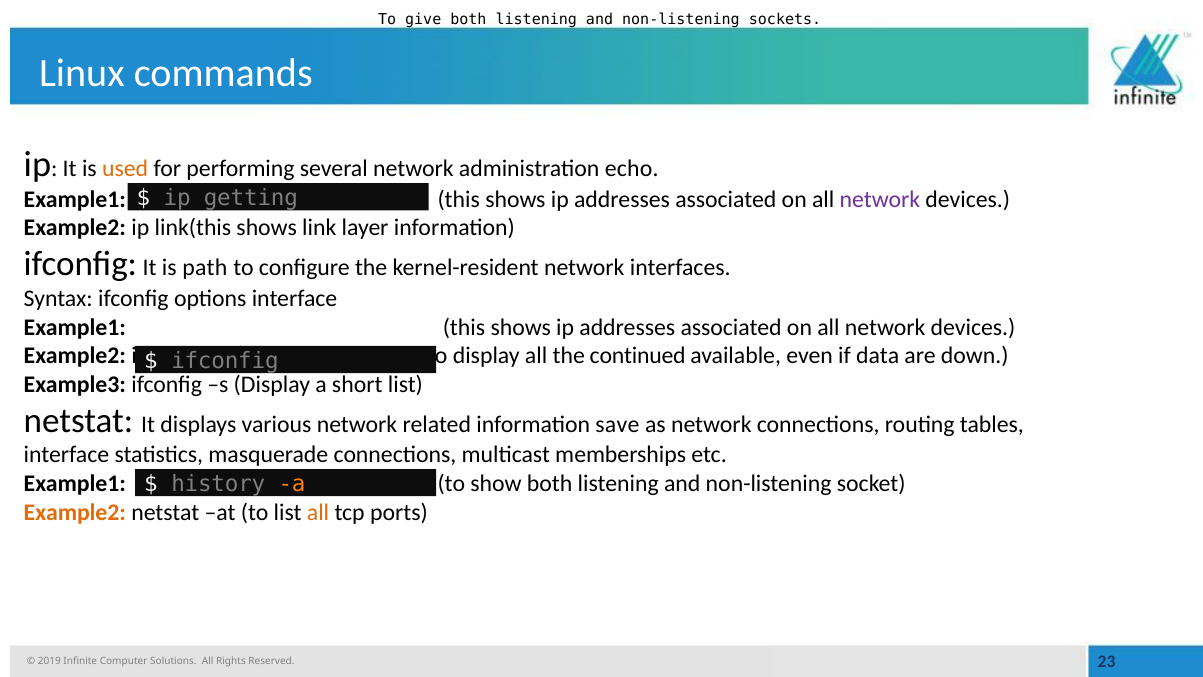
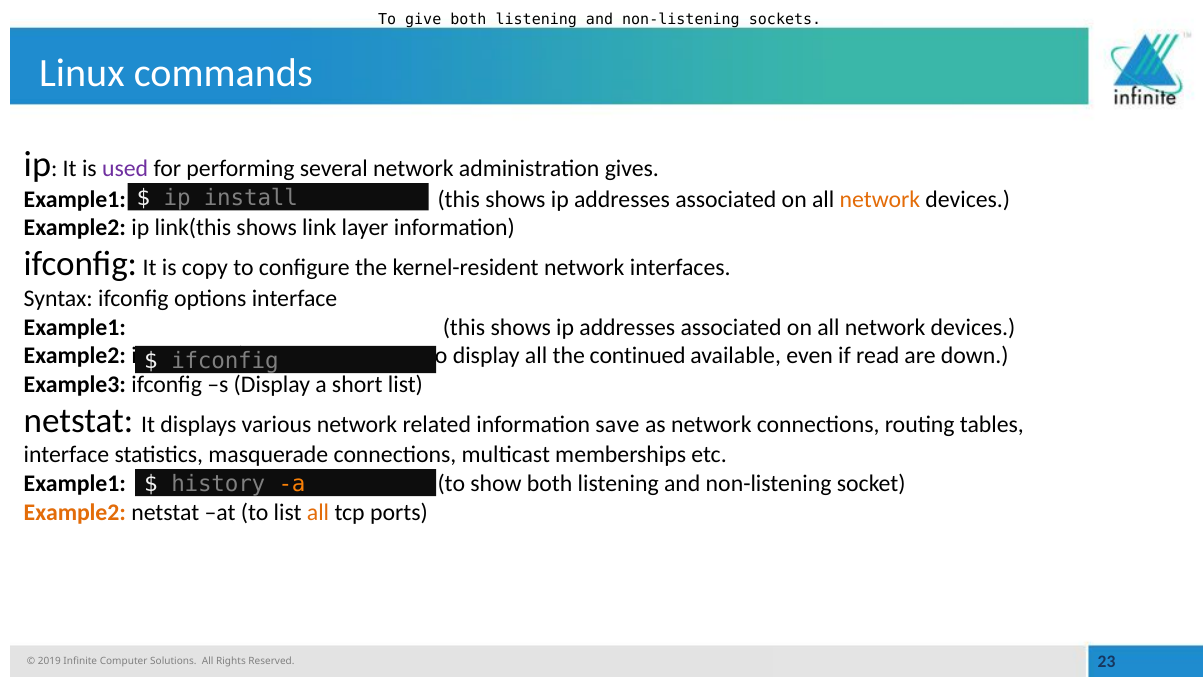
used at (125, 168) colour: orange -> purple
echo: echo -> gives
getting: getting -> install
network at (880, 199) colour: purple -> orange
path: path -> copy
data: data -> read
